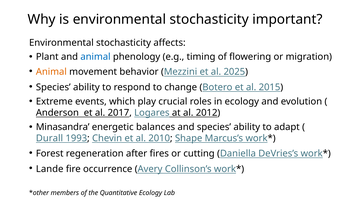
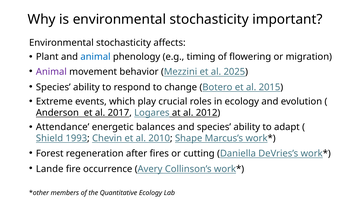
Animal at (51, 72) colour: orange -> purple
Minasandra: Minasandra -> Attendance
Durall: Durall -> Shield
